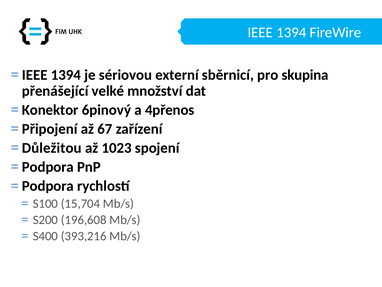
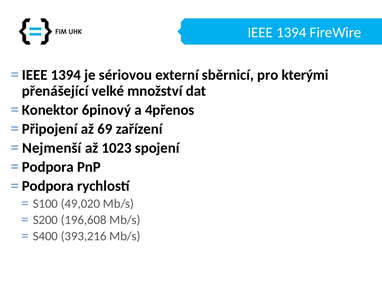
skupina: skupina -> kterými
67: 67 -> 69
Důležitou: Důležitou -> Nejmenší
15,704: 15,704 -> 49,020
